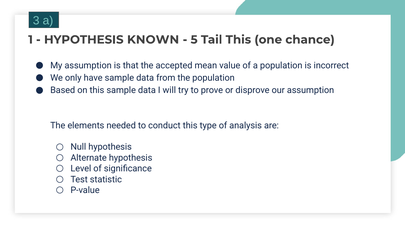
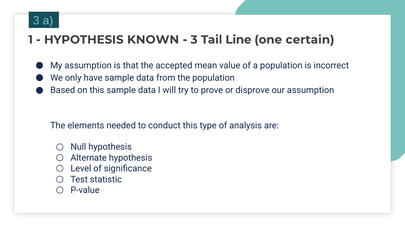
5 at (194, 40): 5 -> 3
Tail This: This -> Line
chance: chance -> certain
